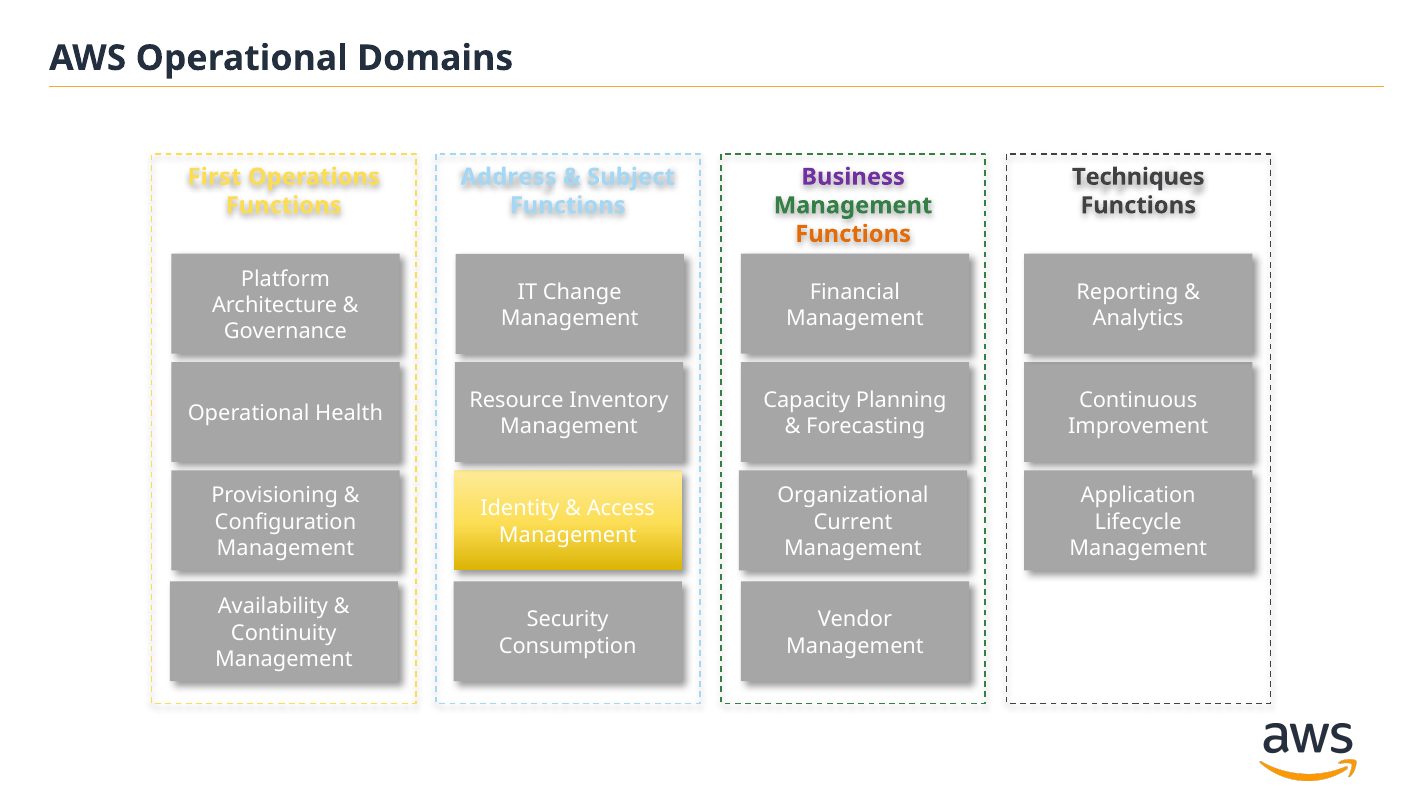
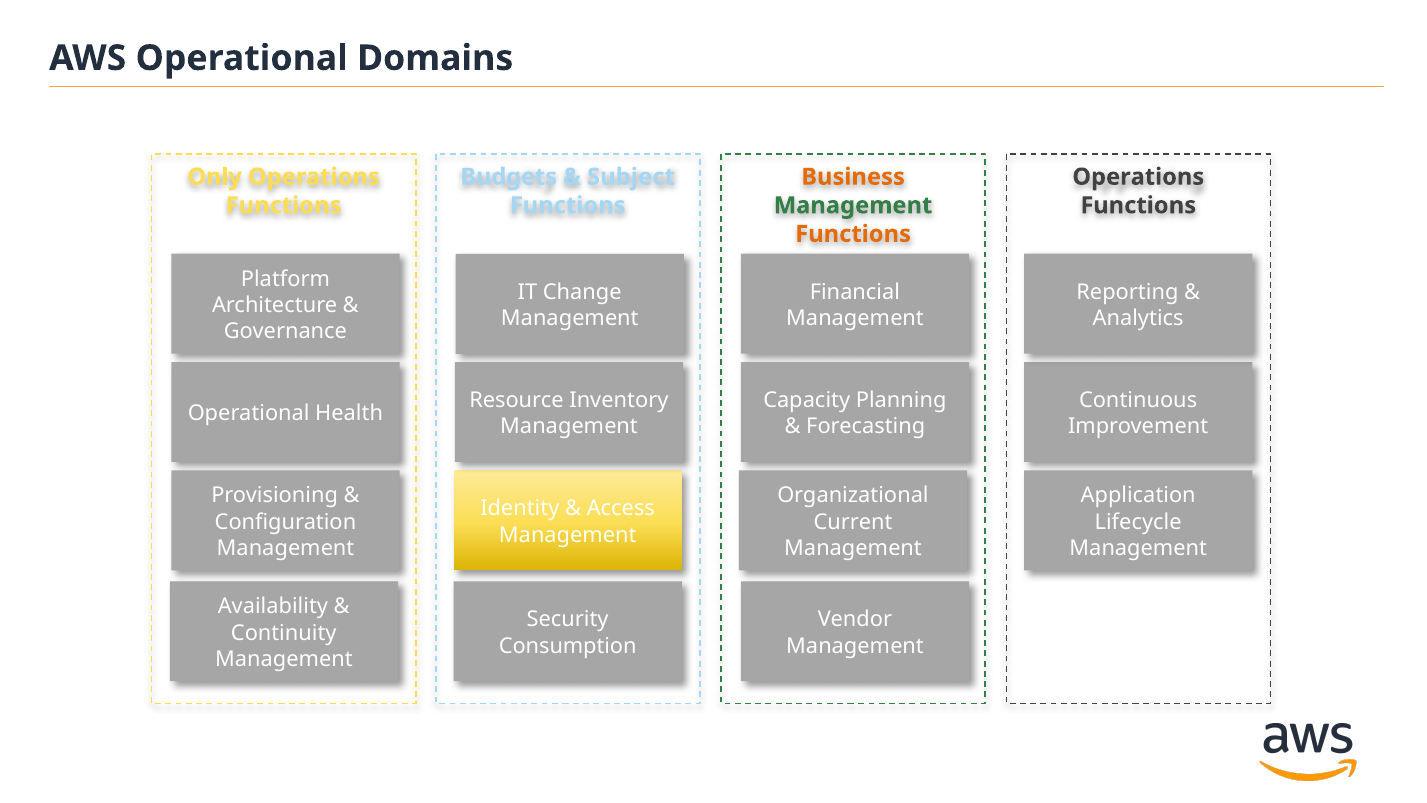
First: First -> Only
Address: Address -> Budgets
Business colour: purple -> orange
Techniques at (1138, 177): Techniques -> Operations
